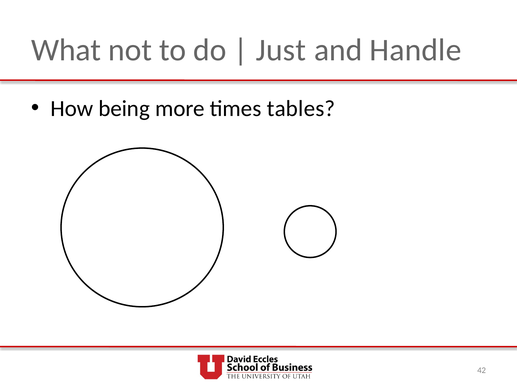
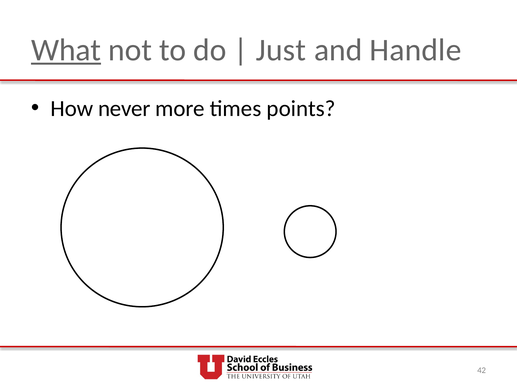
What underline: none -> present
being: being -> never
tables: tables -> points
